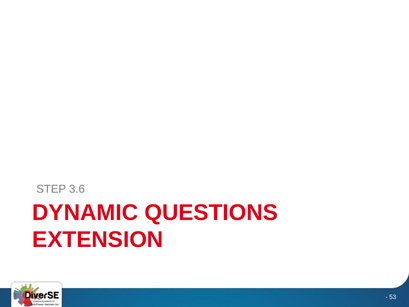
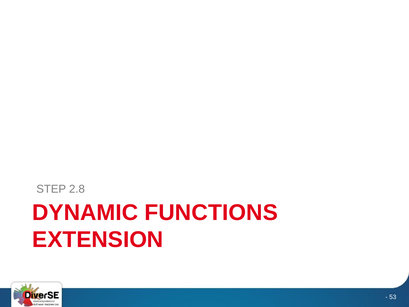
3.6: 3.6 -> 2.8
QUESTIONS: QUESTIONS -> FUNCTIONS
